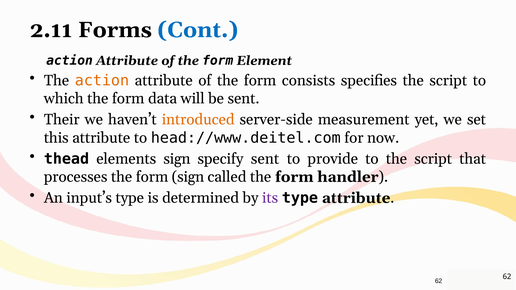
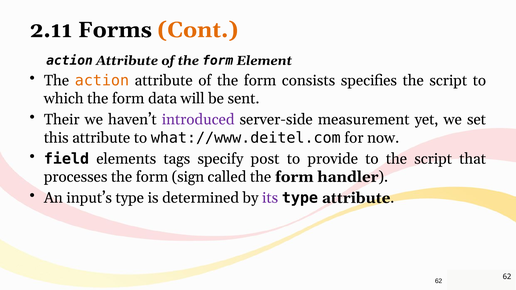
Cont colour: blue -> orange
introduced colour: orange -> purple
head://www.deitel.com: head://www.deitel.com -> what://www.deitel.com
thead: thead -> field
elements sign: sign -> tags
specify sent: sent -> post
